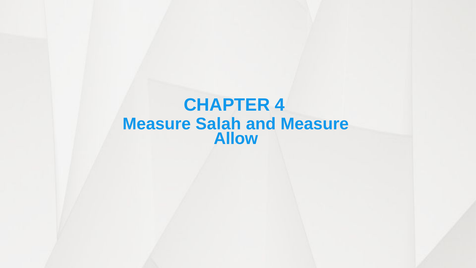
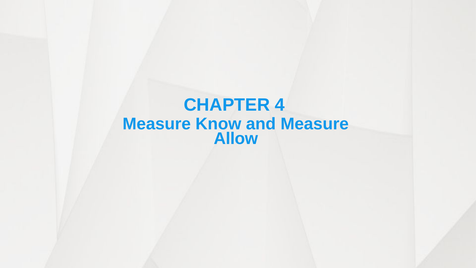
Salah: Salah -> Know
